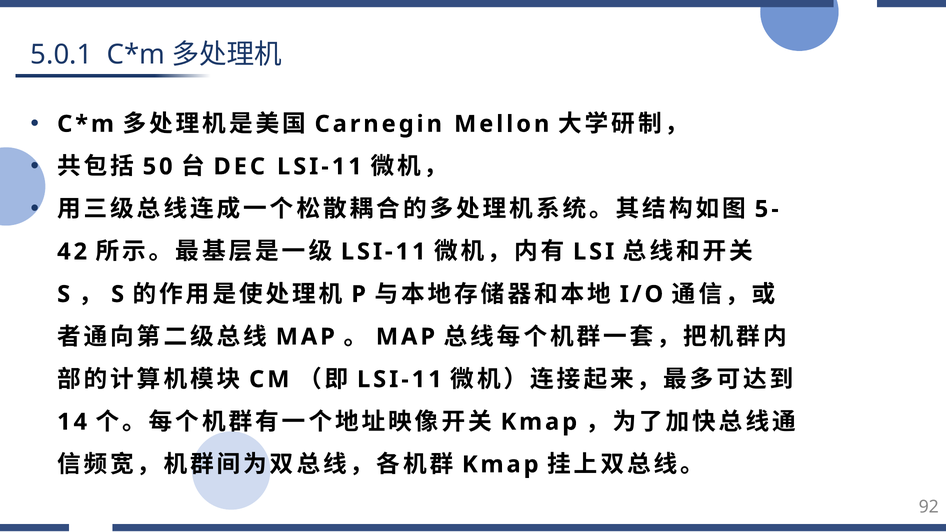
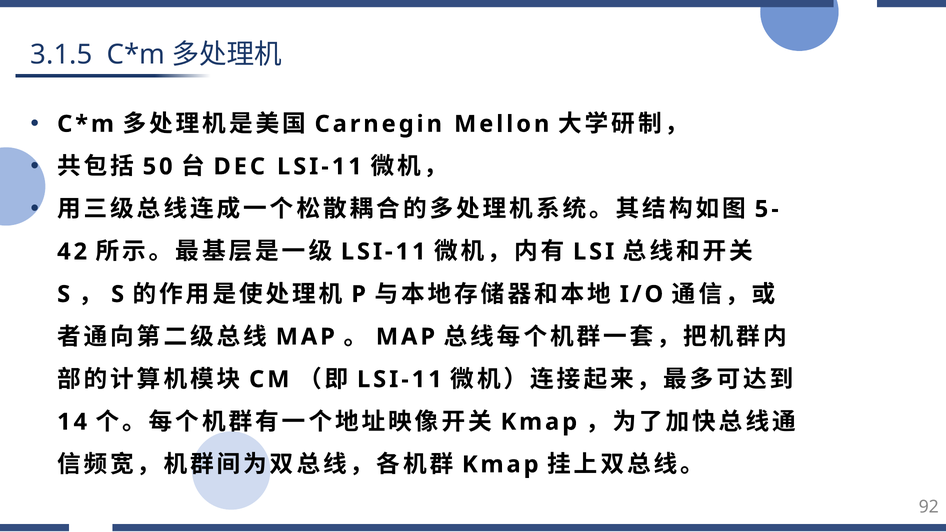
5.0.1: 5.0.1 -> 3.1.5
